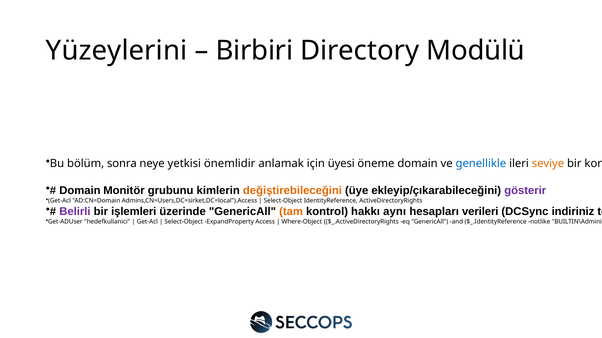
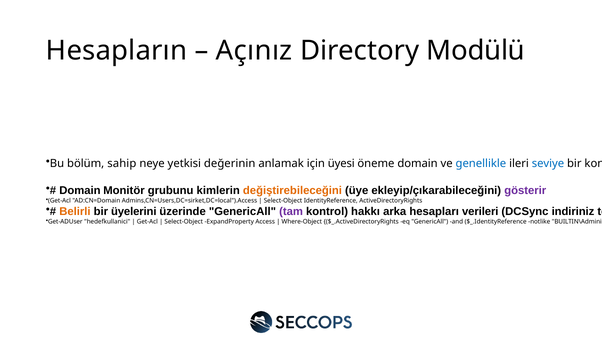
Yüzeylerini: Yüzeylerini -> Hesapların
Birbiri: Birbiri -> Açınız
sonra: sonra -> sahip
yetkisi önemlidir: önemlidir -> değerinin
seviye colour: orange -> blue
Belirli colour: purple -> orange
işlemleri: işlemleri -> üyelerini
tam colour: orange -> purple
aynı: aynı -> arka
